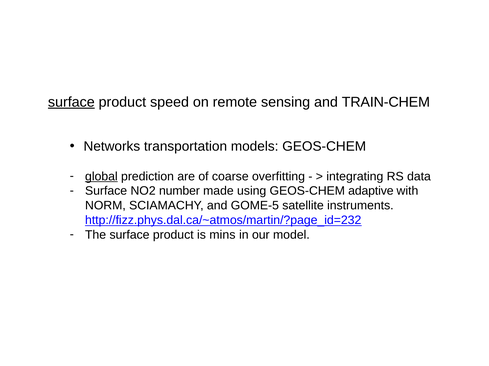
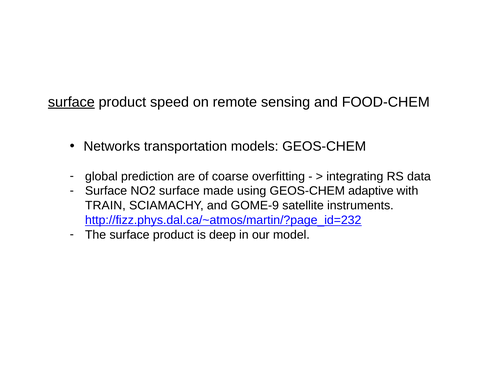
TRAIN-CHEM: TRAIN-CHEM -> FOOD-CHEM
global underline: present -> none
NO2 number: number -> surface
NORM: NORM -> TRAIN
GOME-5: GOME-5 -> GOME-9
mins: mins -> deep
